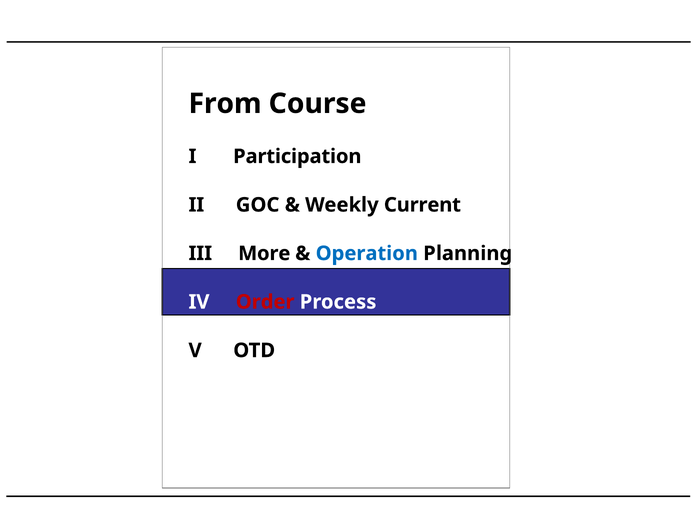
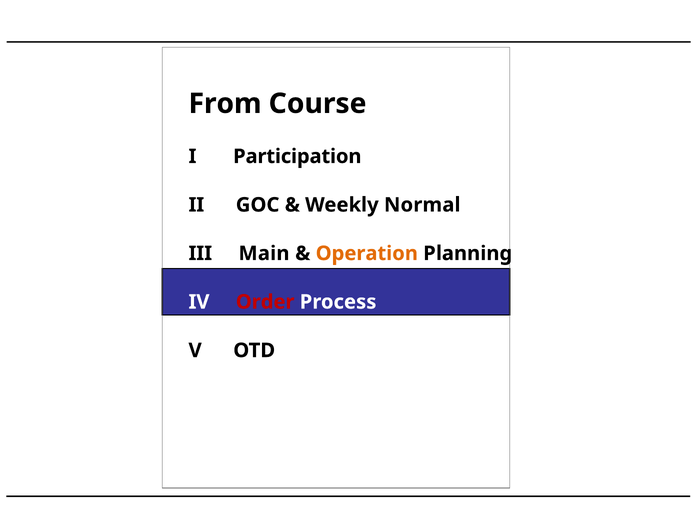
Current: Current -> Normal
More: More -> Main
Operation colour: blue -> orange
